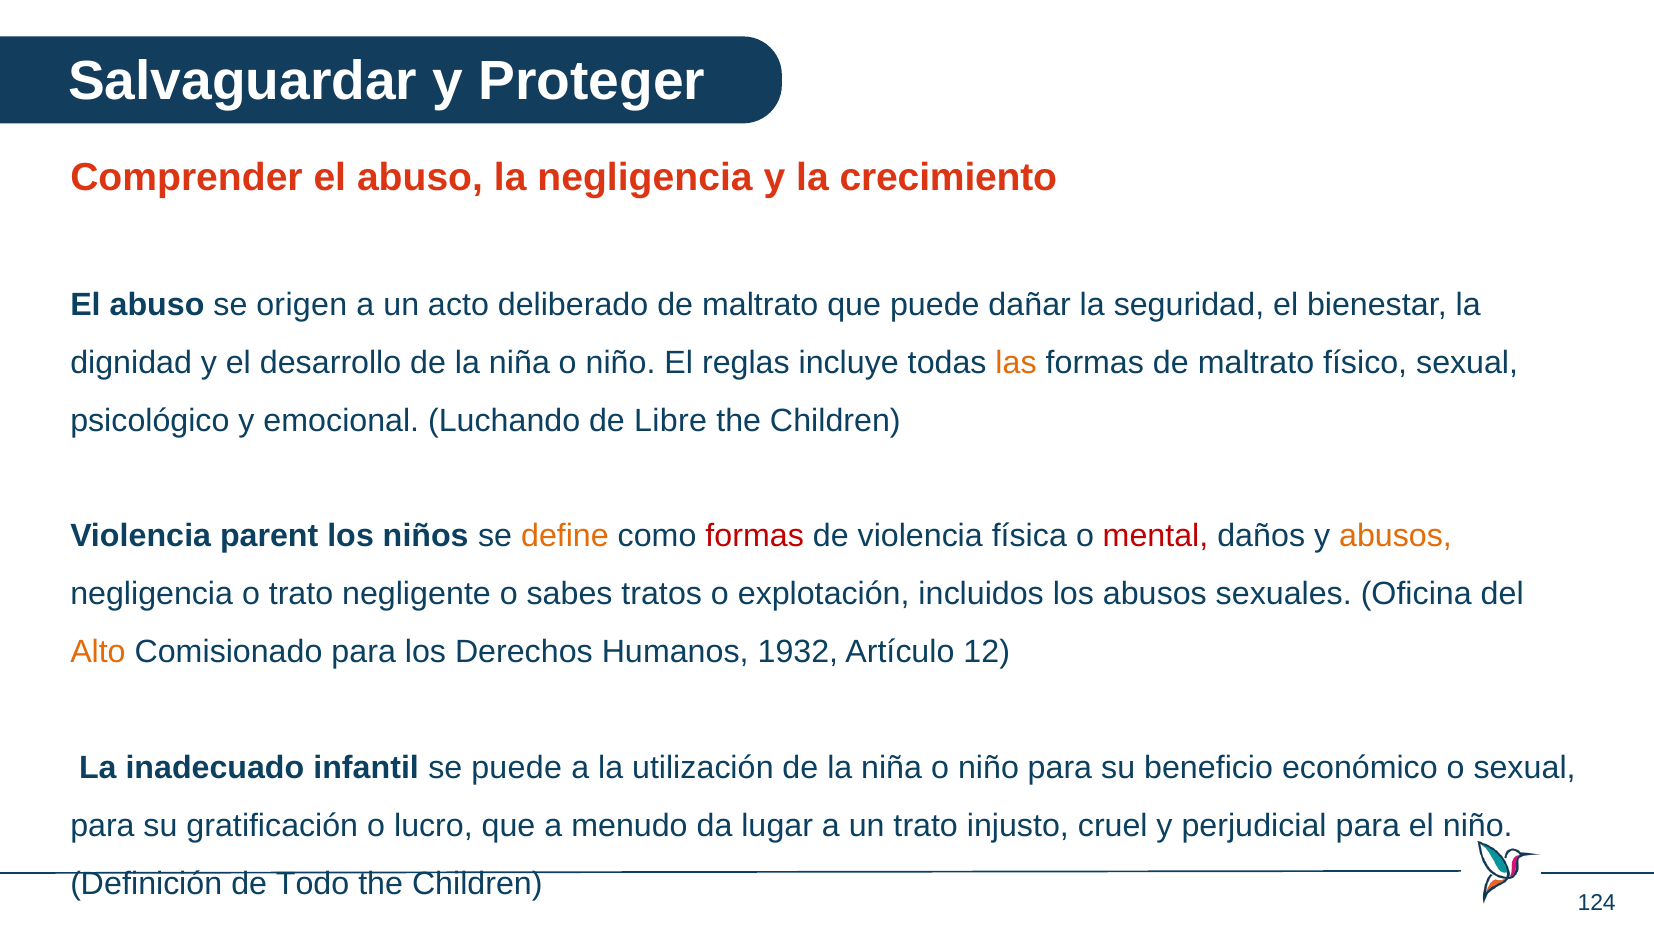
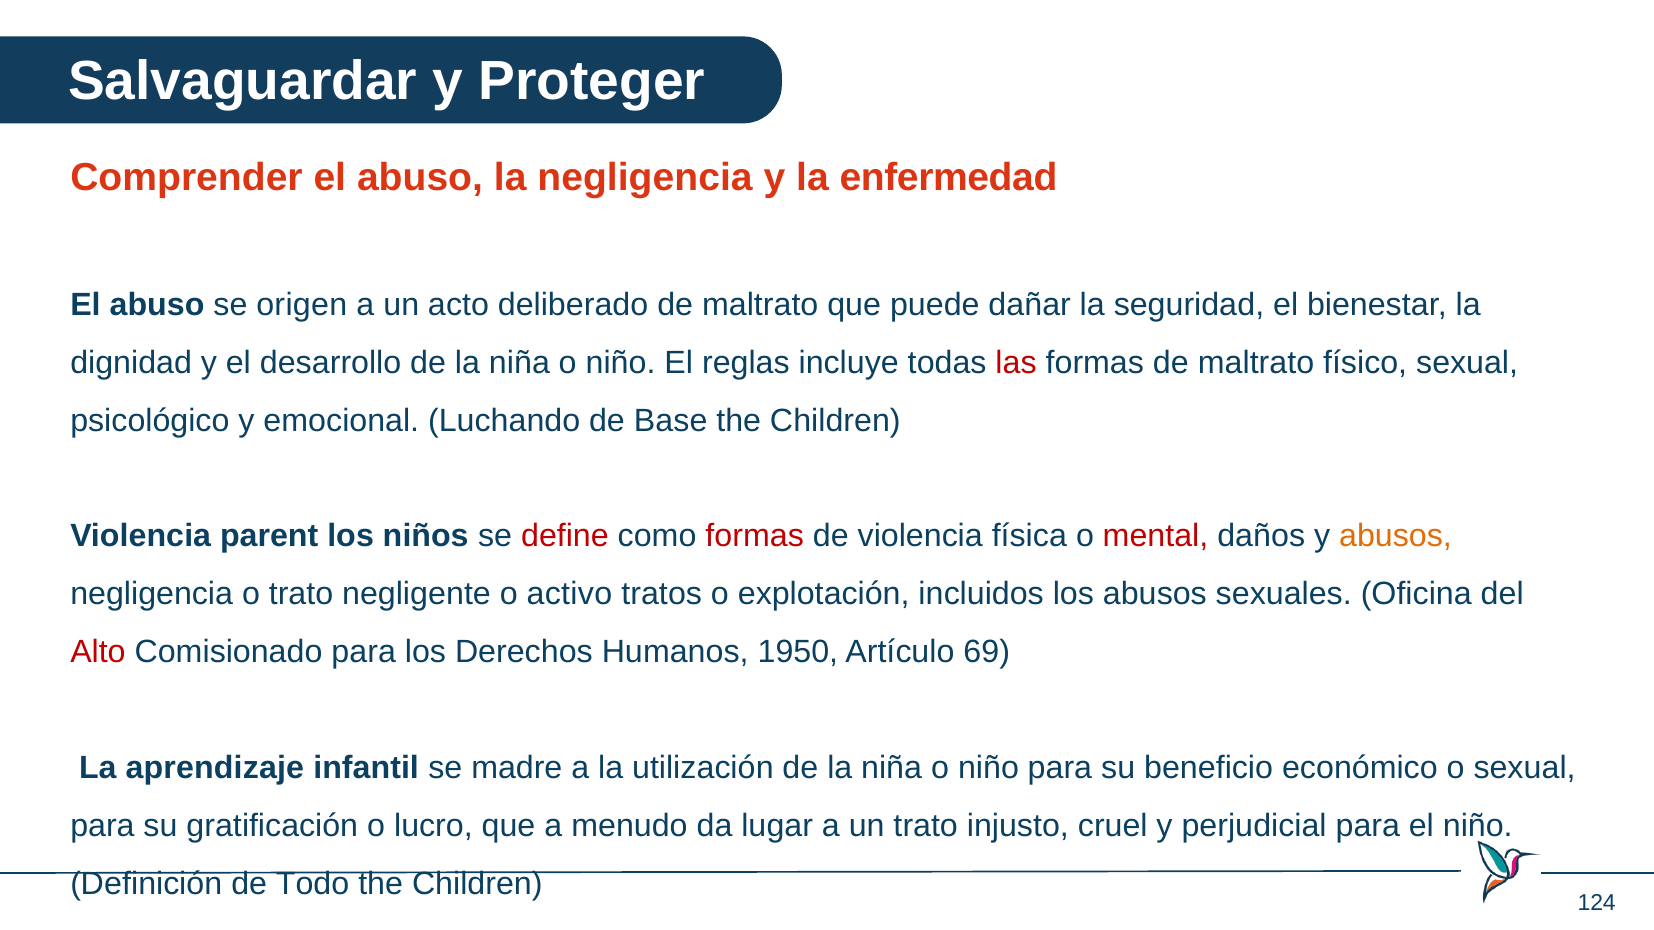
crecimiento: crecimiento -> enfermedad
las colour: orange -> red
Libre: Libre -> Base
define colour: orange -> red
sabes: sabes -> activo
Alto colour: orange -> red
1932: 1932 -> 1950
12: 12 -> 69
inadecuado: inadecuado -> aprendizaje
se puede: puede -> madre
